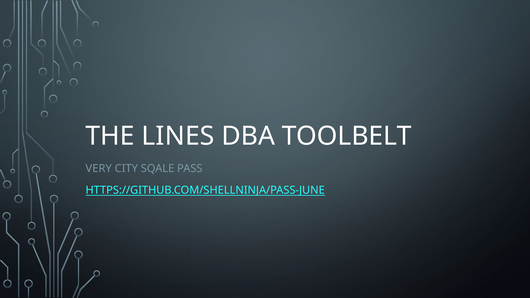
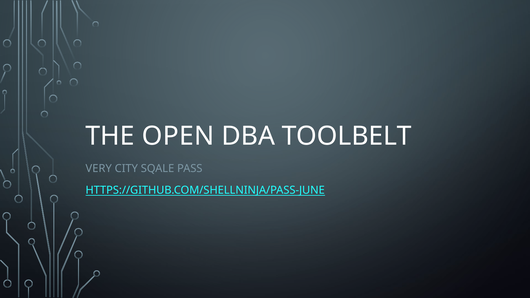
LINES: LINES -> OPEN
